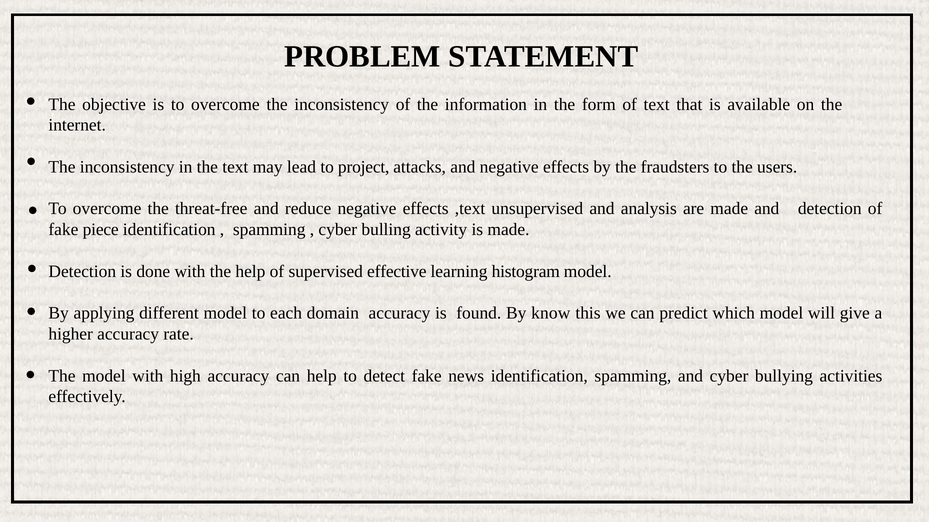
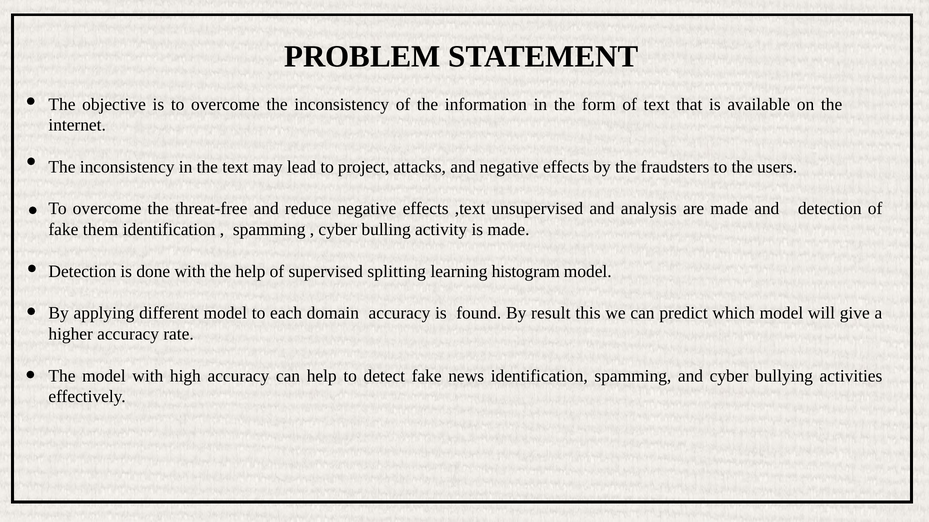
piece: piece -> them
effective: effective -> splitting
know: know -> result
